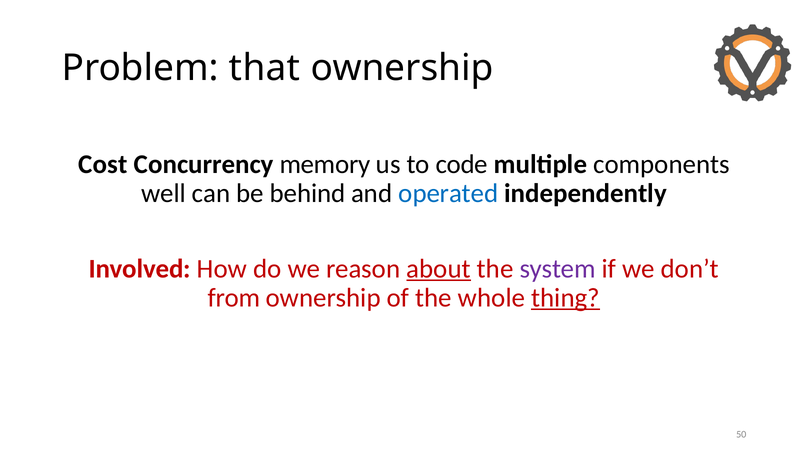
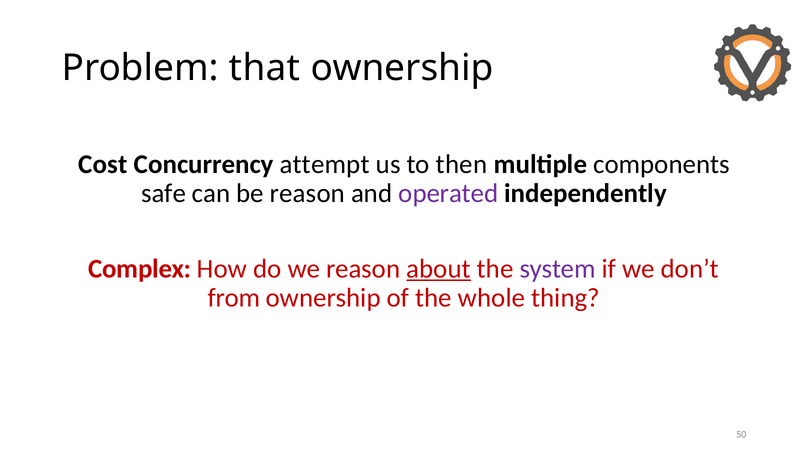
memory: memory -> attempt
code: code -> then
well: well -> safe
be behind: behind -> reason
operated colour: blue -> purple
Involved: Involved -> Complex
thing underline: present -> none
